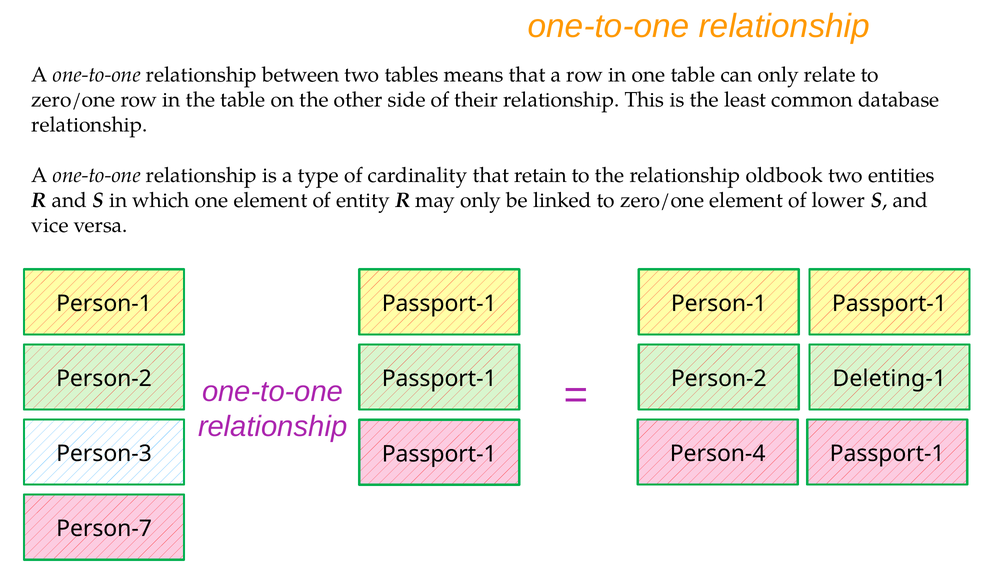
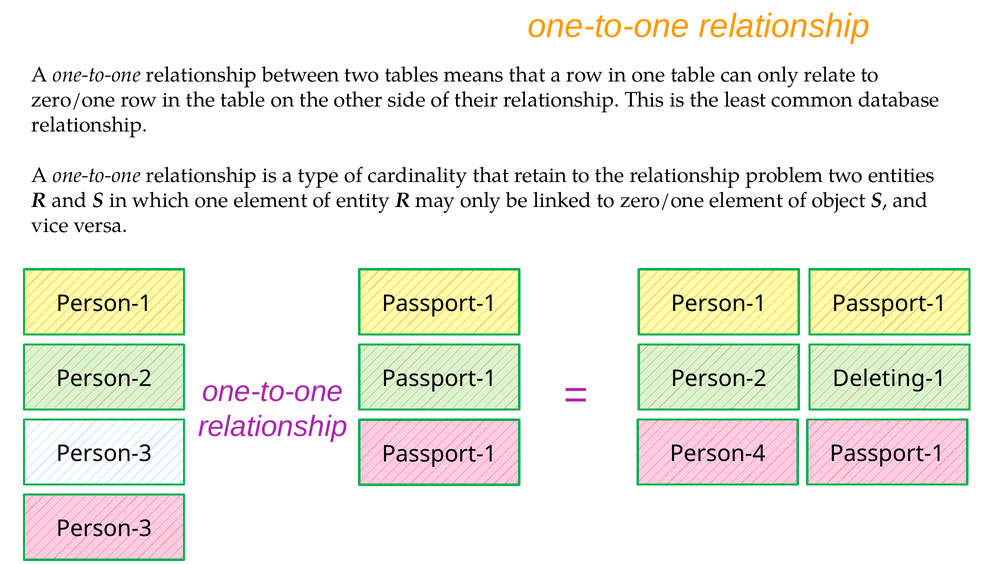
oldbook: oldbook -> problem
lower: lower -> object
Person-7 at (104, 529): Person-7 -> Person-3
